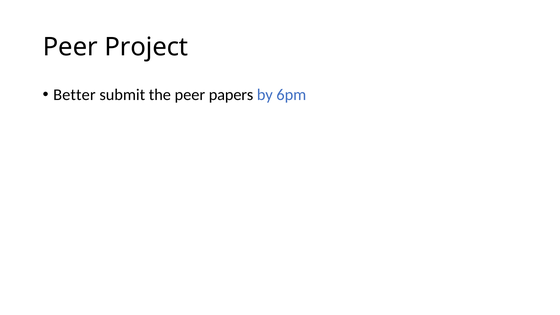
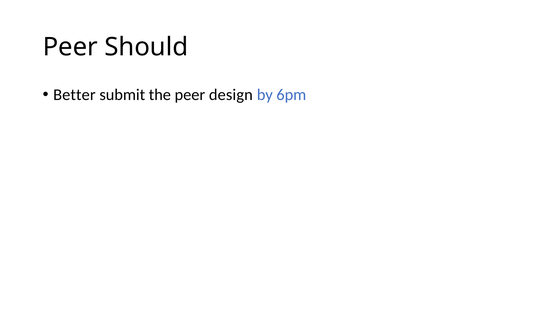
Project: Project -> Should
papers: papers -> design
